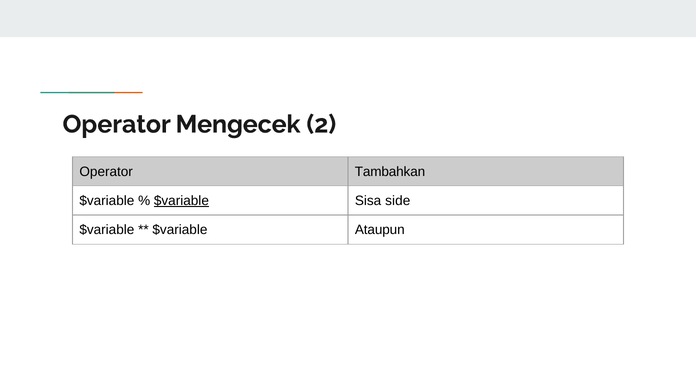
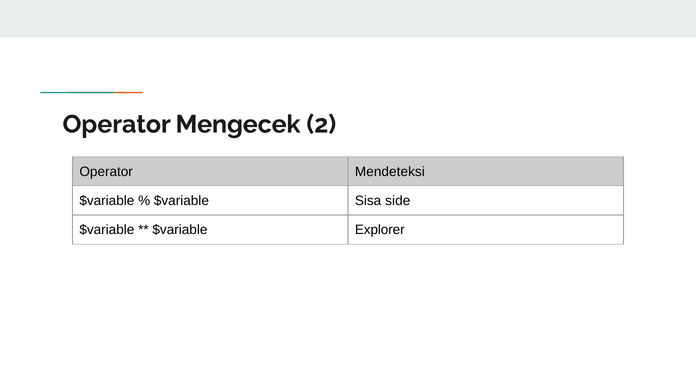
Tambahkan: Tambahkan -> Mendeteksi
$variable at (181, 200) underline: present -> none
Ataupun: Ataupun -> Explorer
